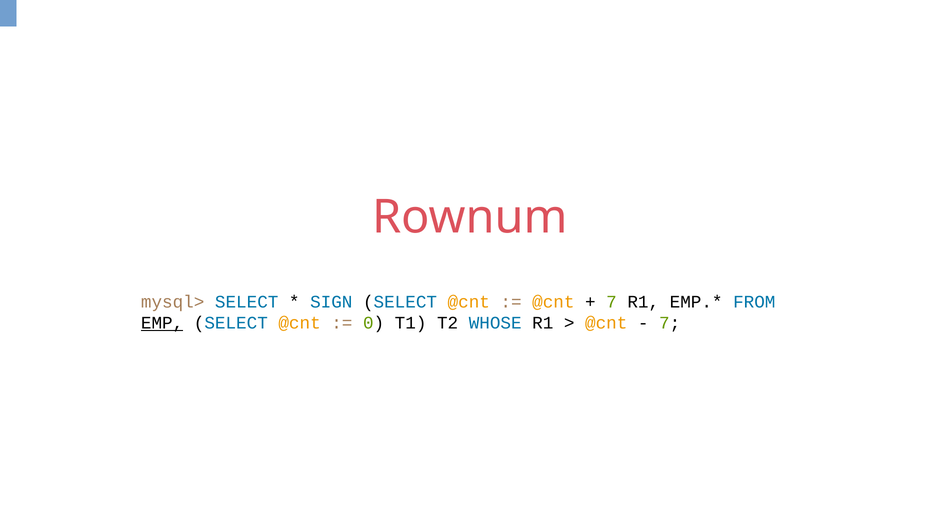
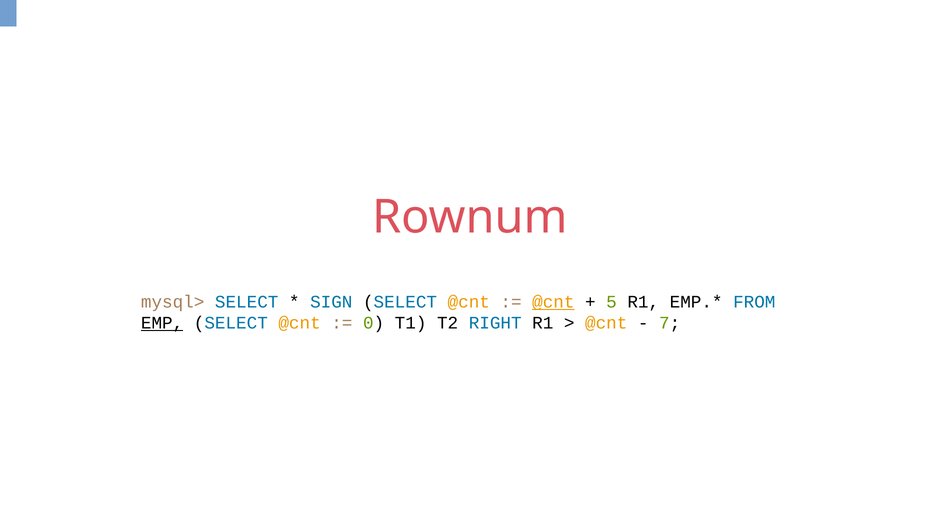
@cnt at (553, 302) underline: none -> present
7 at (612, 302): 7 -> 5
WHOSE: WHOSE -> RIGHT
